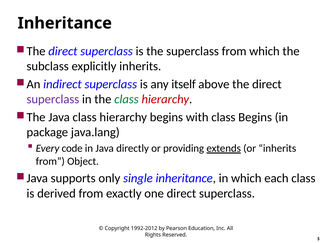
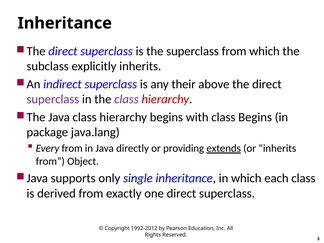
itself: itself -> their
class at (126, 99) colour: green -> purple
Every code: code -> from
